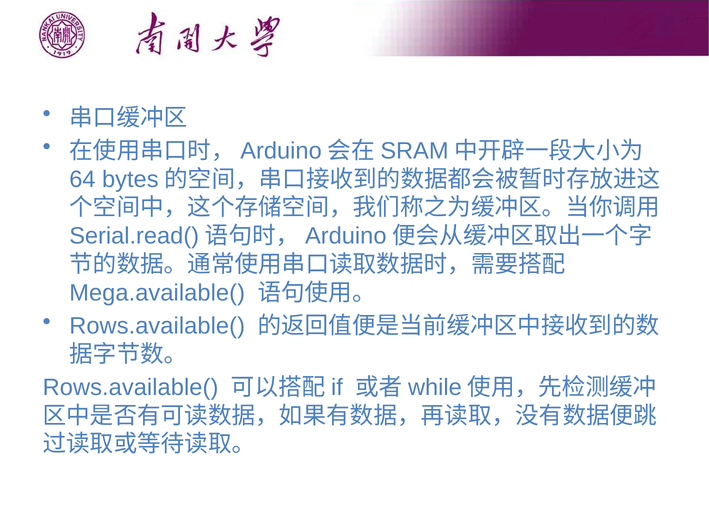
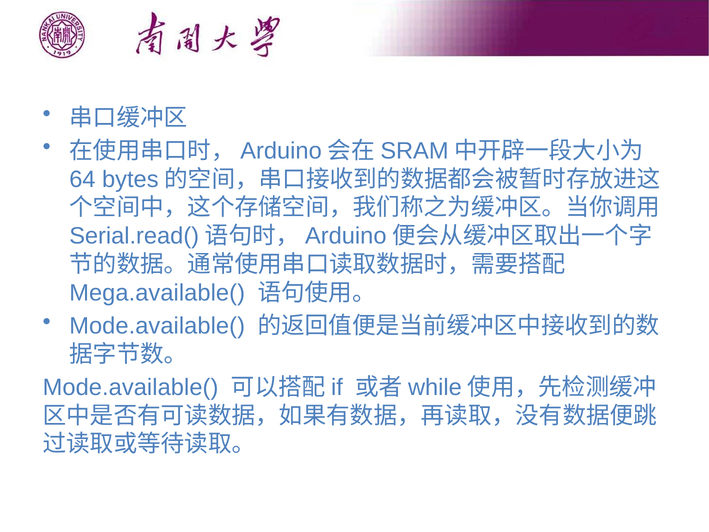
Rows.available( at (157, 326): Rows.available( -> Mode.available(
Rows.available( at (131, 387): Rows.available( -> Mode.available(
